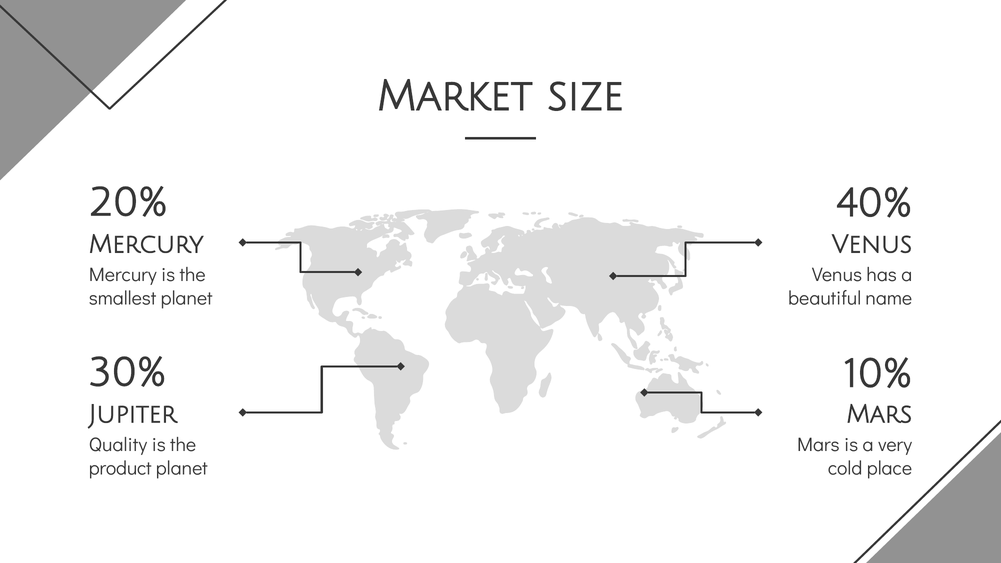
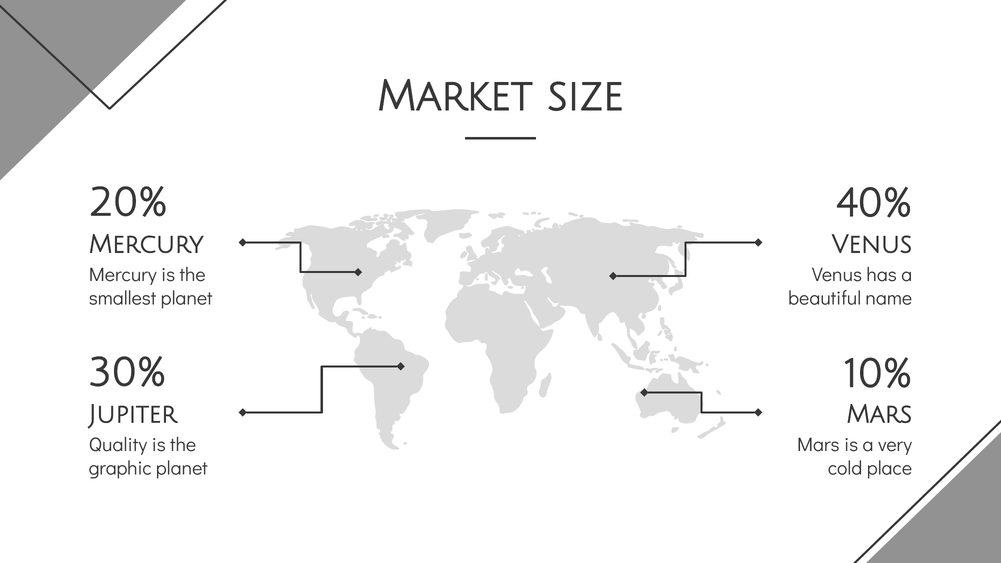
product: product -> graphic
